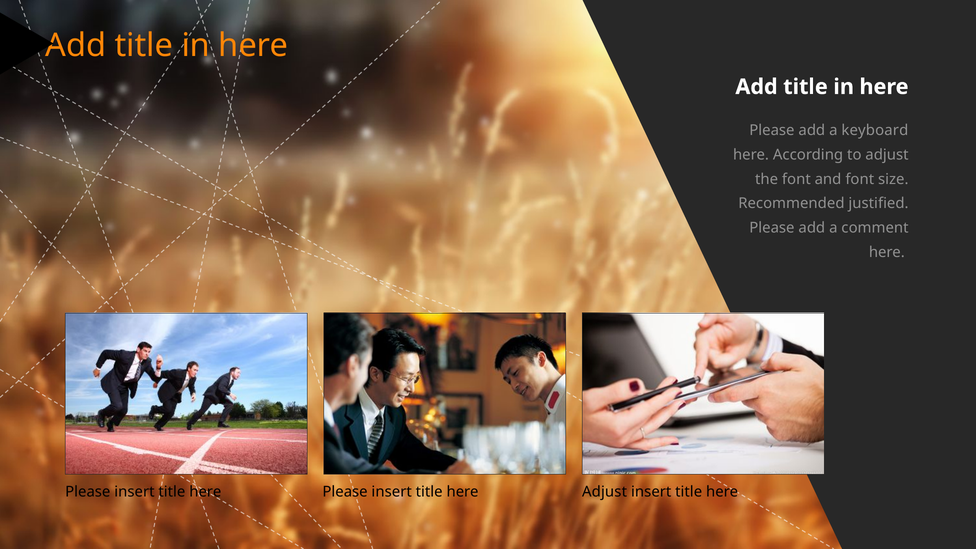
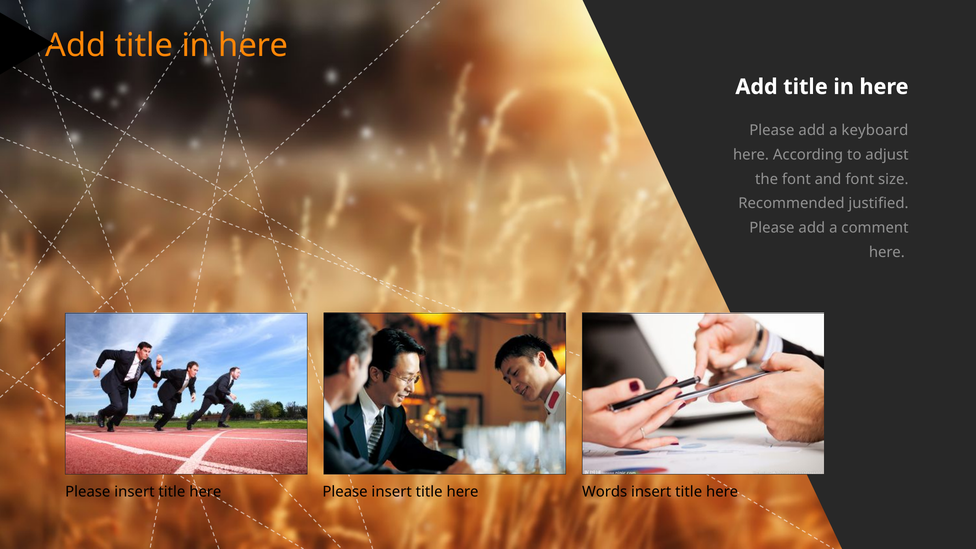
here Adjust: Adjust -> Words
